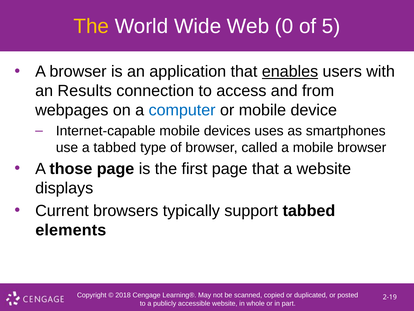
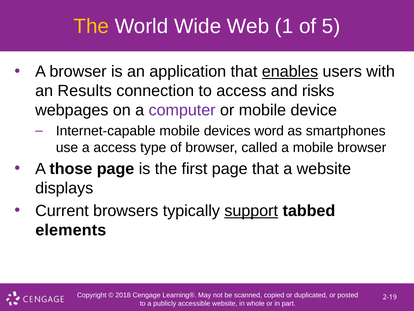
0: 0 -> 1
from: from -> risks
computer colour: blue -> purple
uses: uses -> word
a tabbed: tabbed -> access
support underline: none -> present
